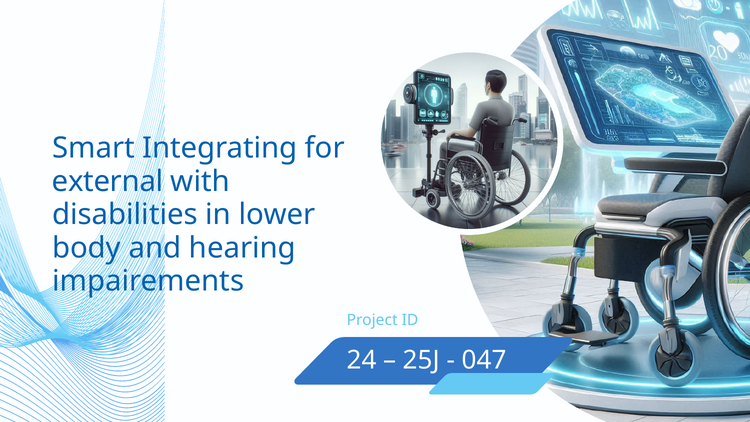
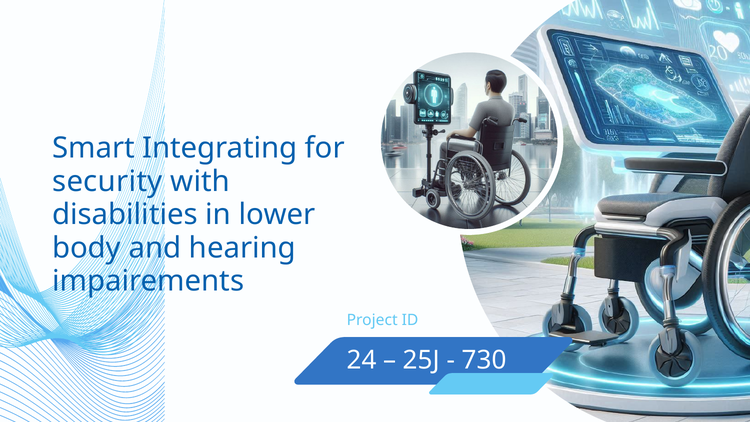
external: external -> security
047: 047 -> 730
